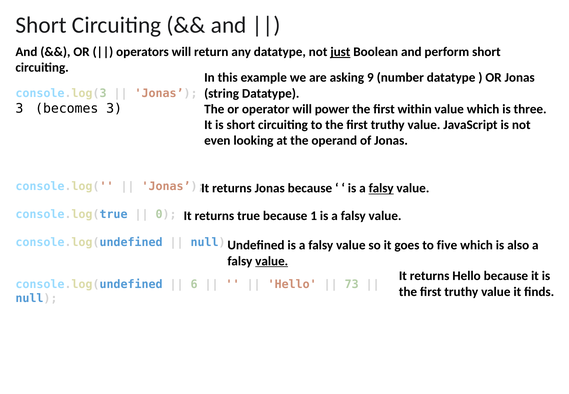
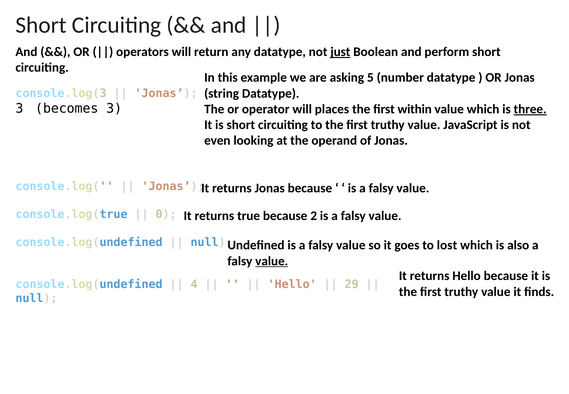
9: 9 -> 5
power: power -> places
three underline: none -> present
falsy at (381, 188) underline: present -> none
1: 1 -> 2
five: five -> lost
6: 6 -> 4
73: 73 -> 29
